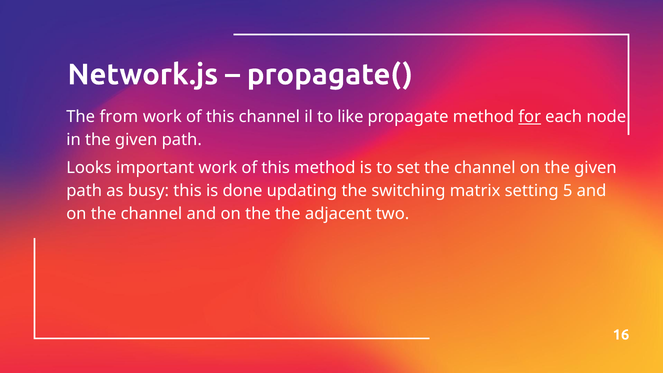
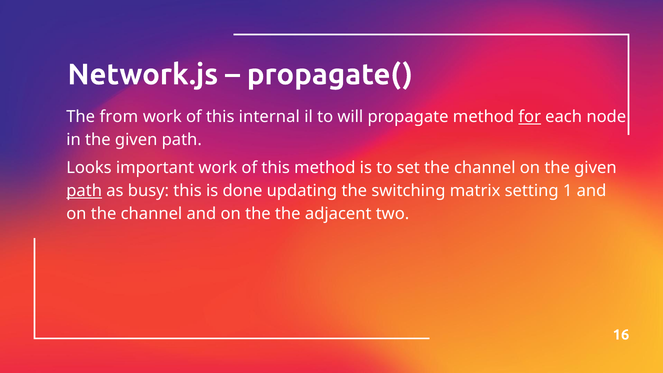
this channel: channel -> internal
like: like -> will
path at (84, 191) underline: none -> present
5: 5 -> 1
